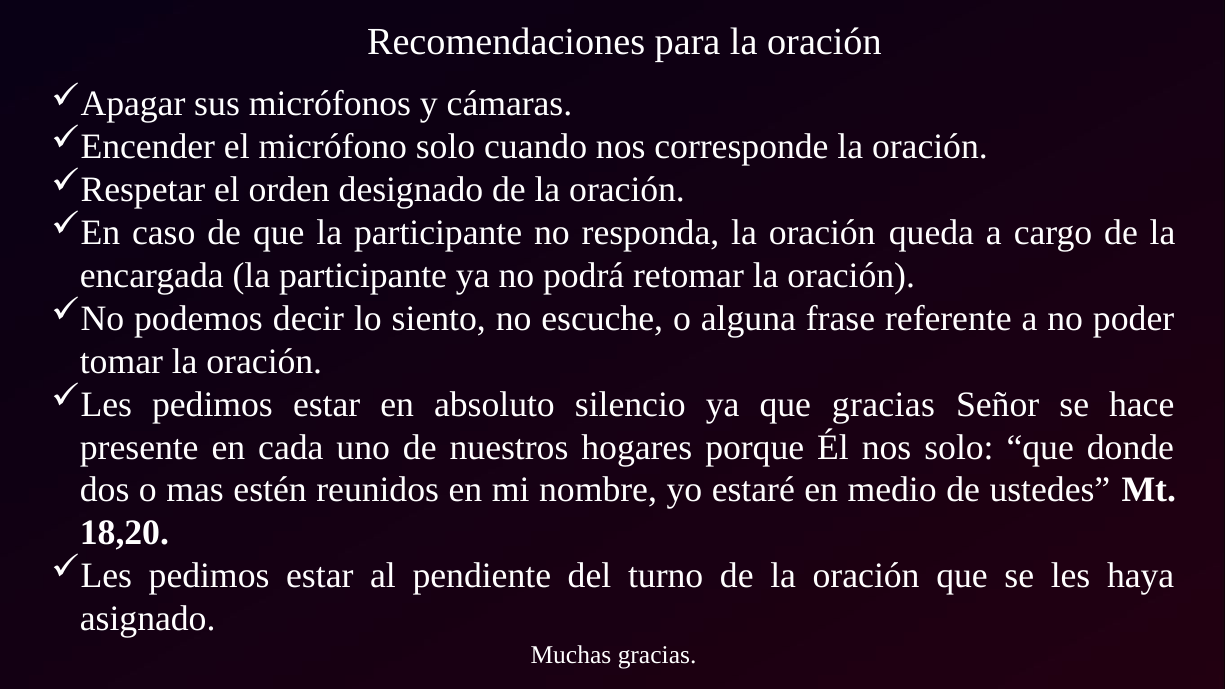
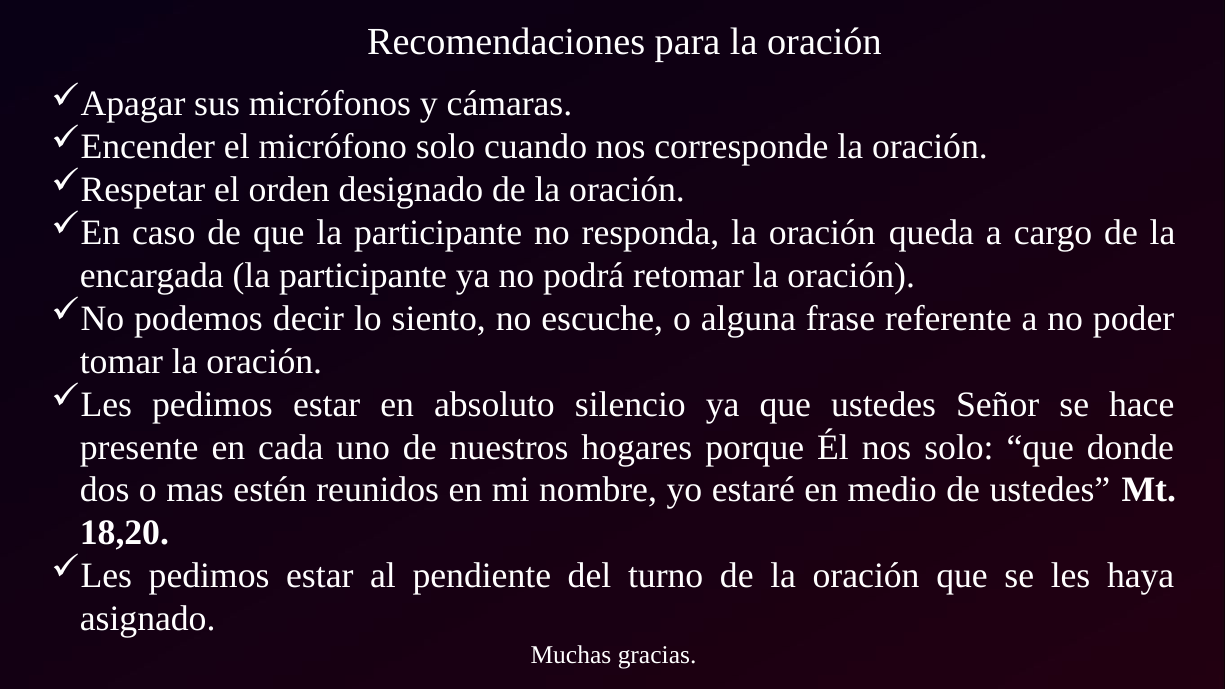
que gracias: gracias -> ustedes
